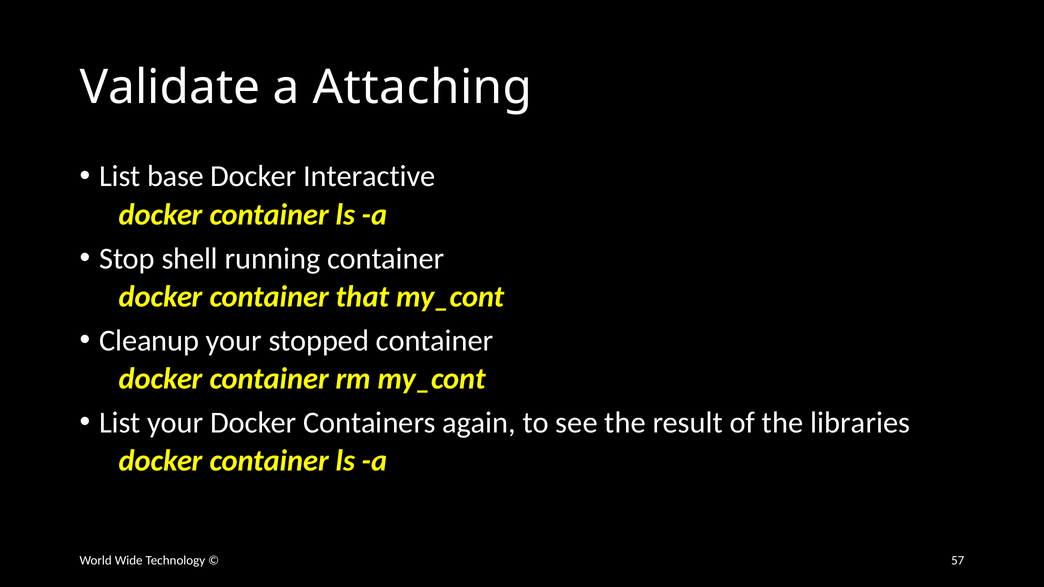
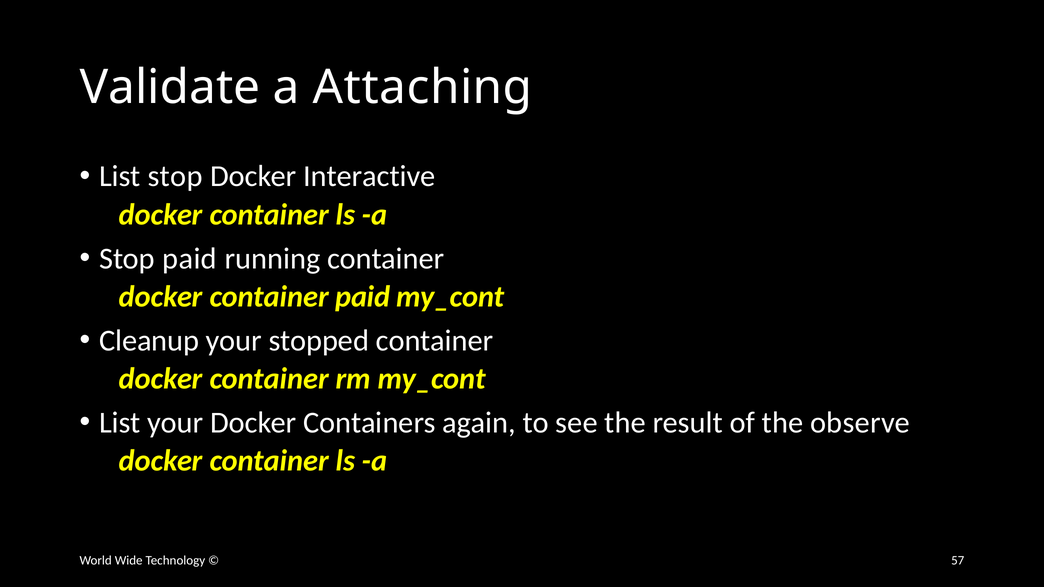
List base: base -> stop
Stop shell: shell -> paid
container that: that -> paid
libraries: libraries -> observe
